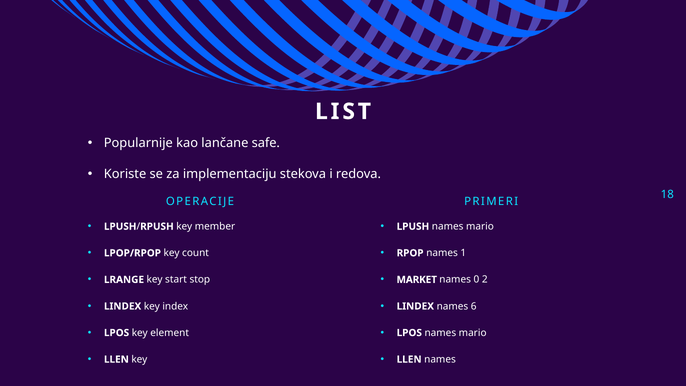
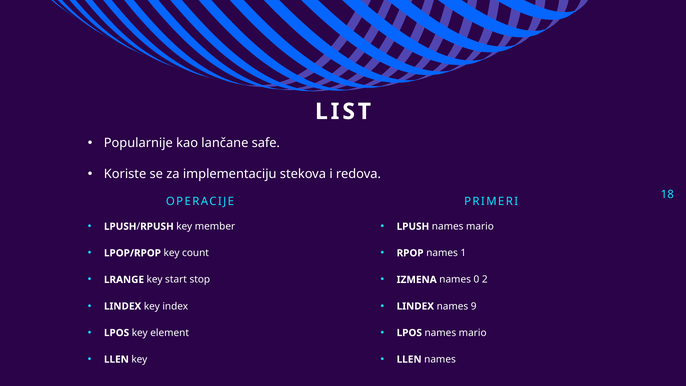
MARKET: MARKET -> IZMENA
6: 6 -> 9
